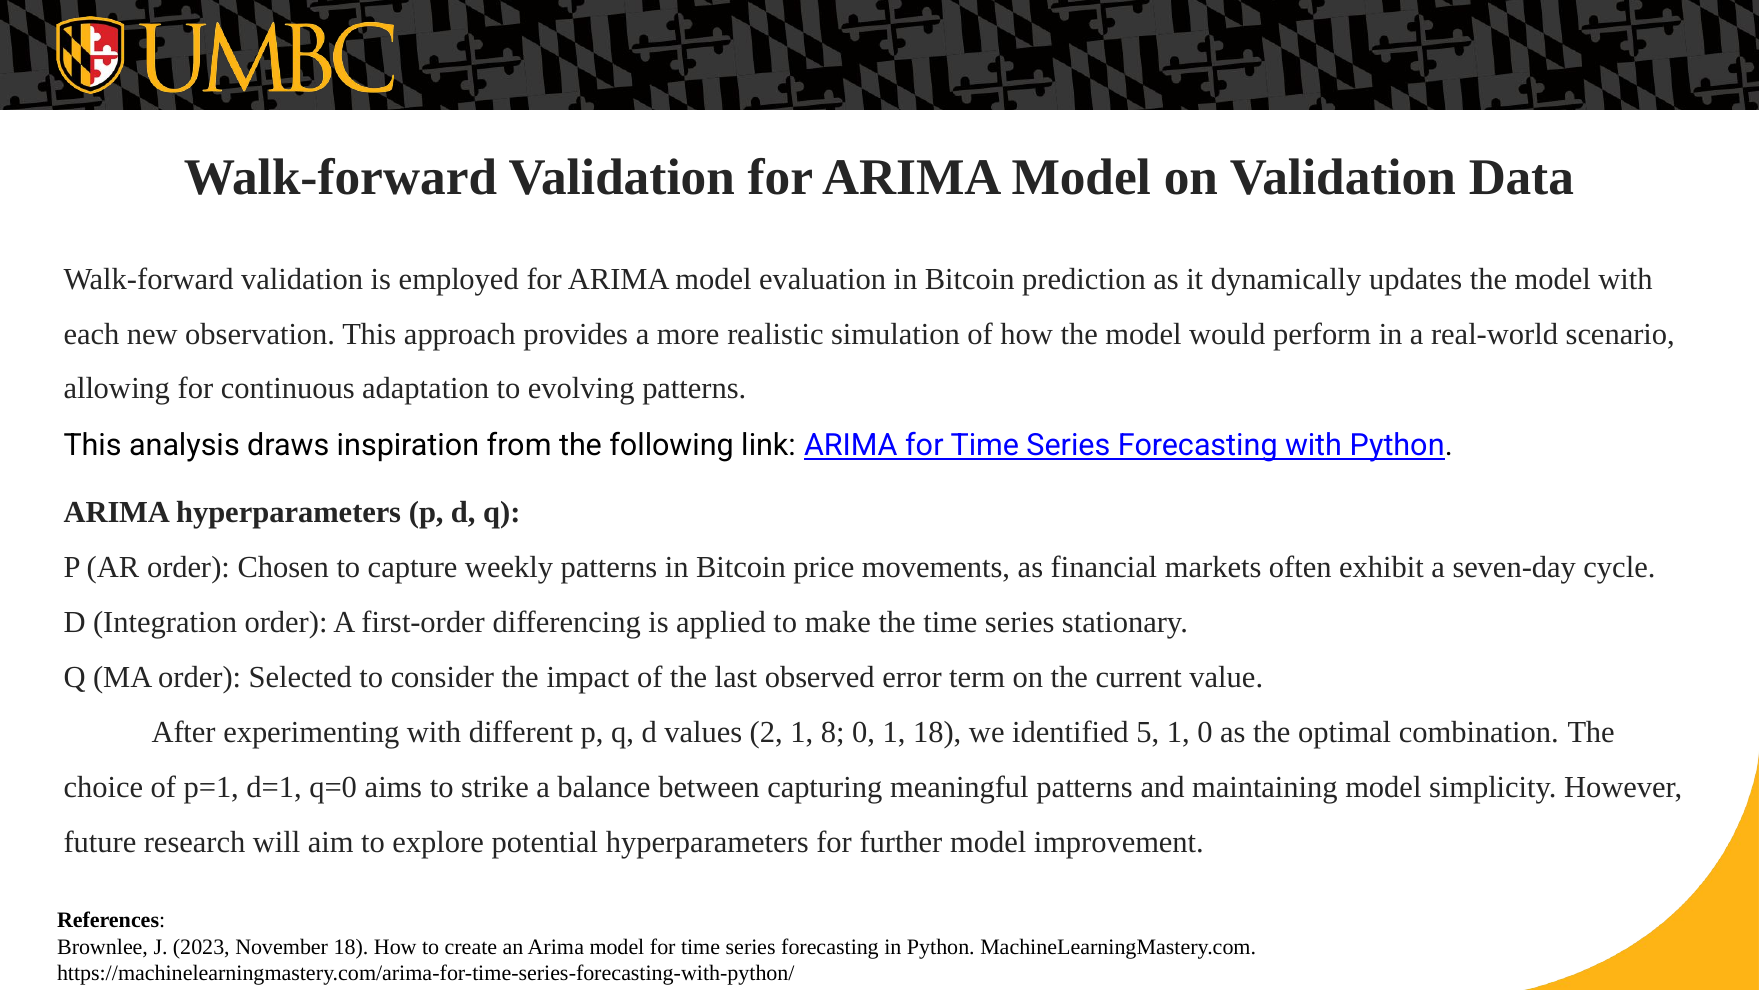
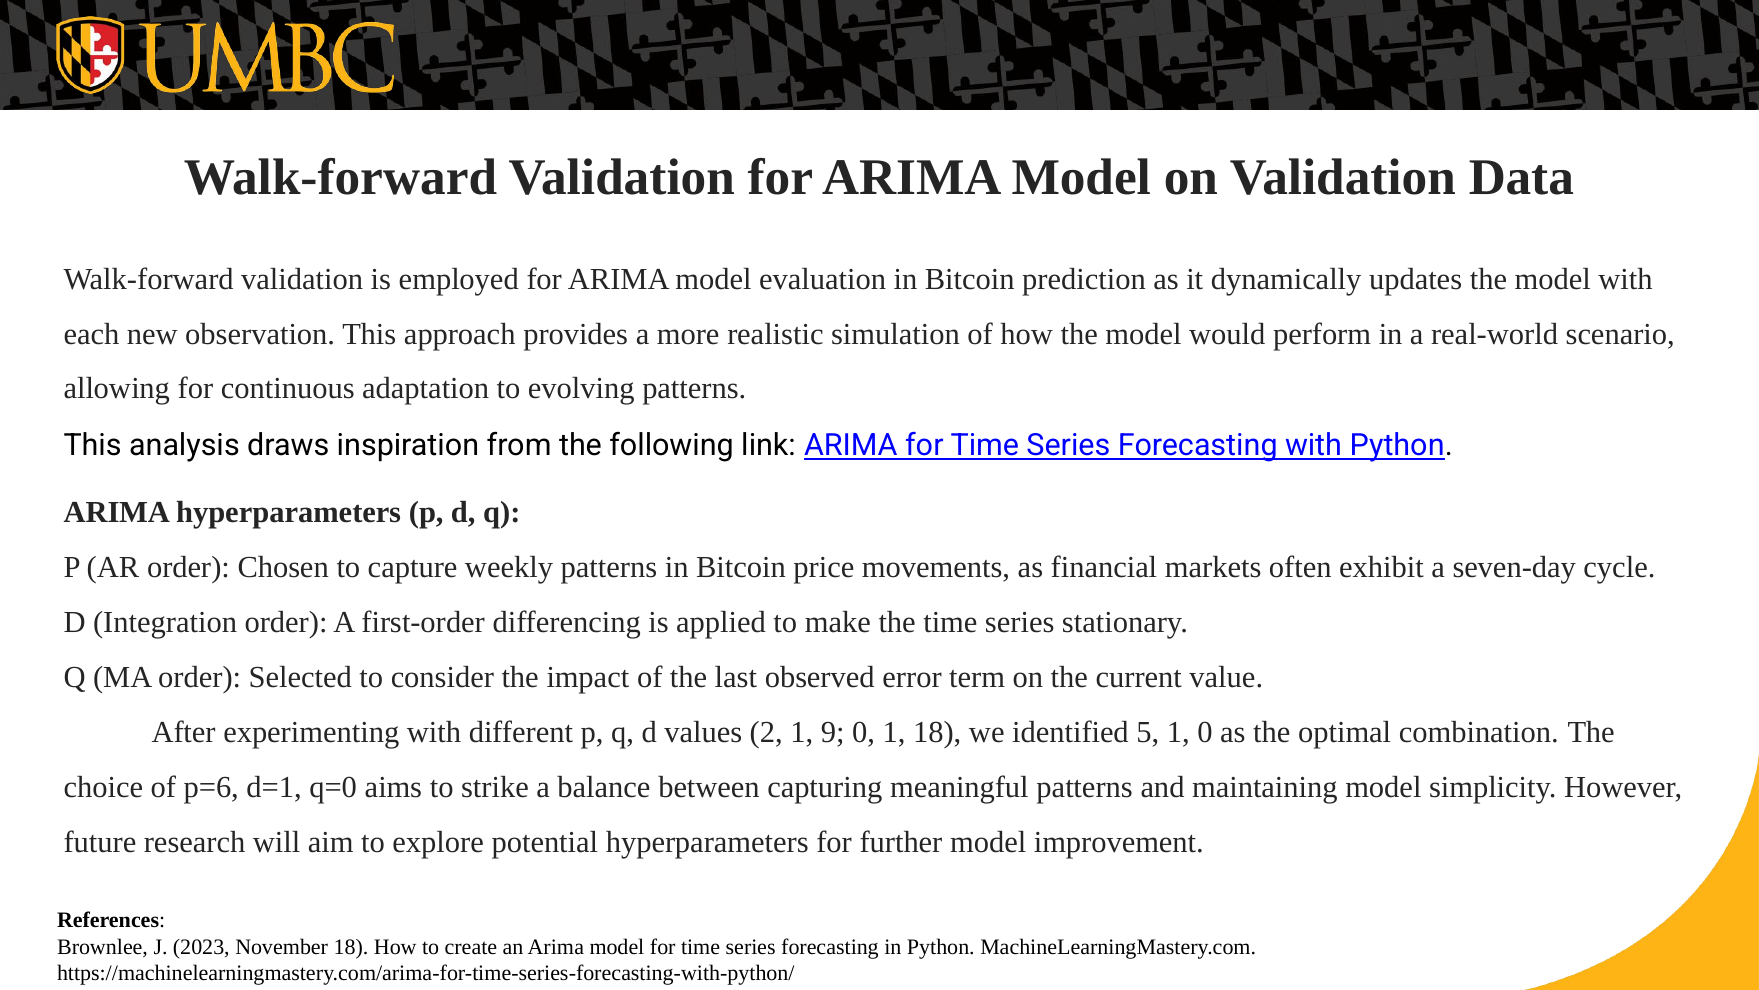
8: 8 -> 9
p=1: p=1 -> p=6
